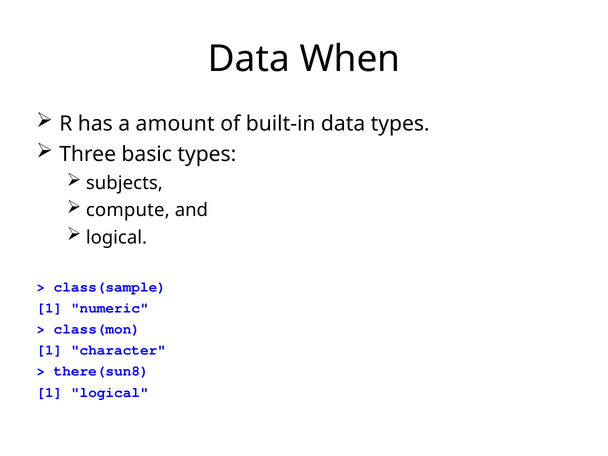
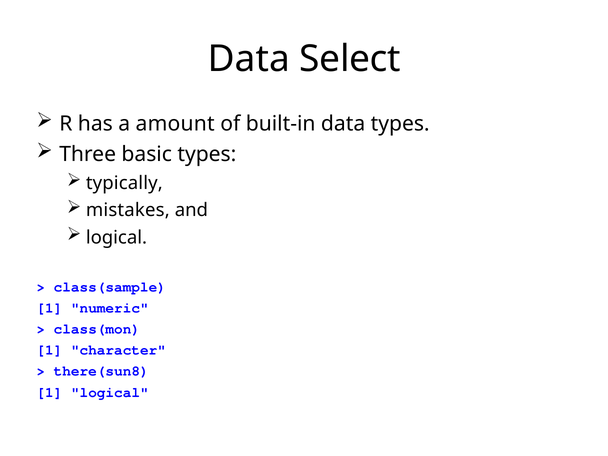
When: When -> Select
subjects: subjects -> typically
compute: compute -> mistakes
